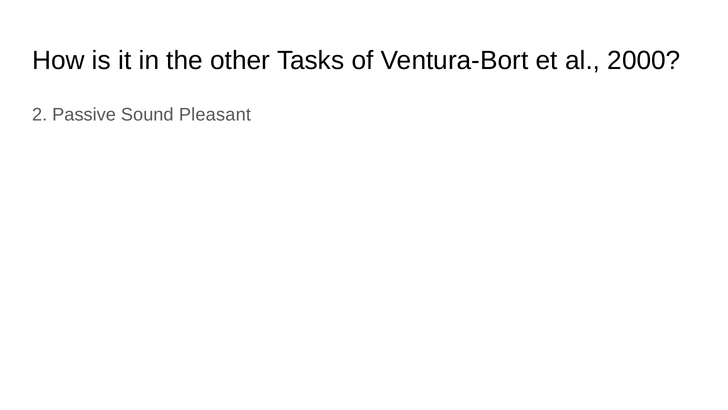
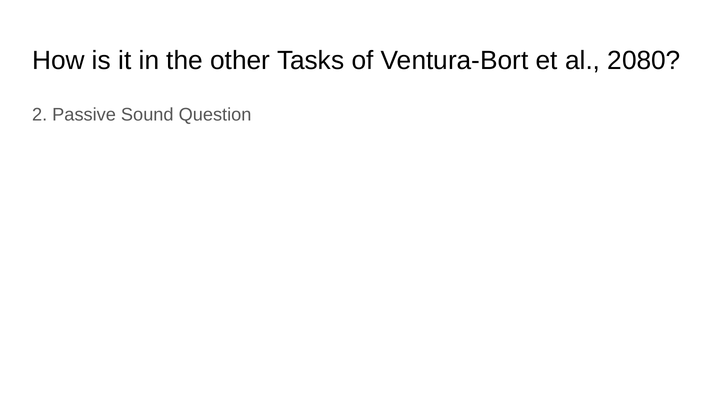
2000: 2000 -> 2080
Pleasant: Pleasant -> Question
